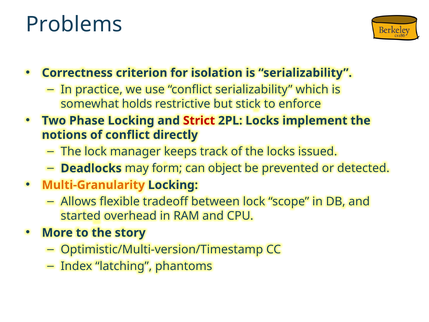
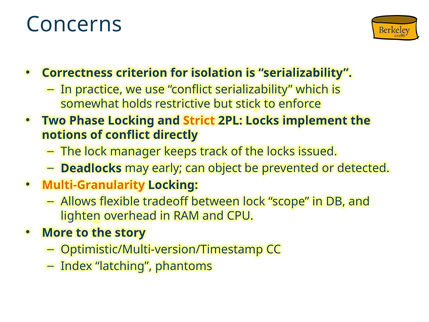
Problems: Problems -> Concerns
Strict colour: red -> orange
form: form -> early
started: started -> lighten
